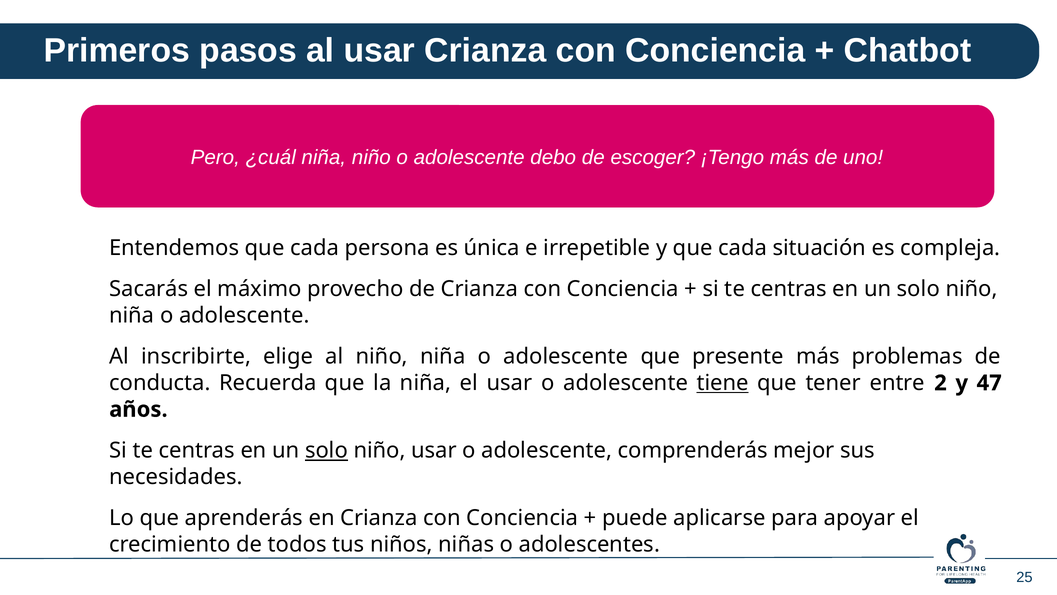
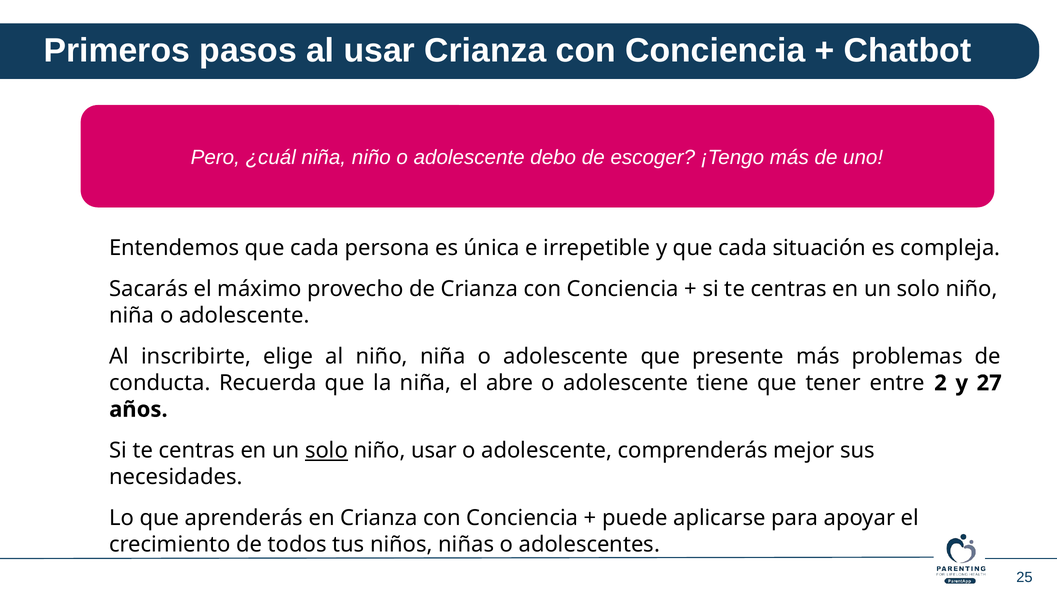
el usar: usar -> abre
tiene underline: present -> none
47: 47 -> 27
